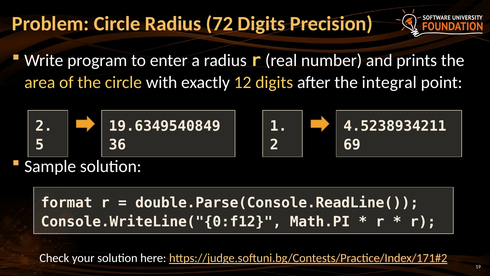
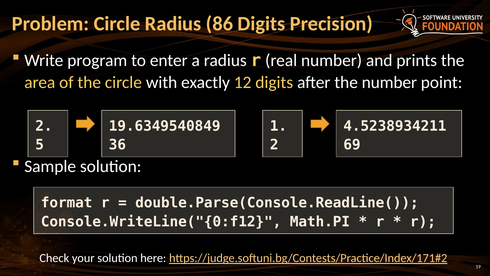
72: 72 -> 86
the integral: integral -> number
